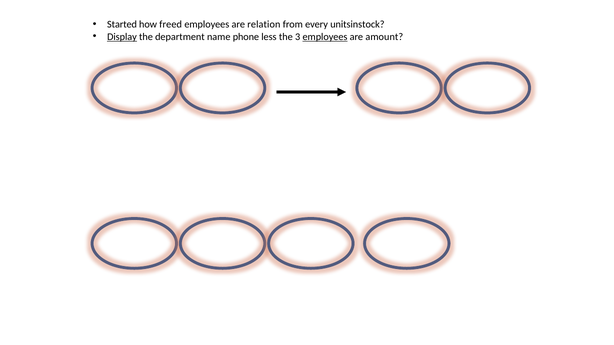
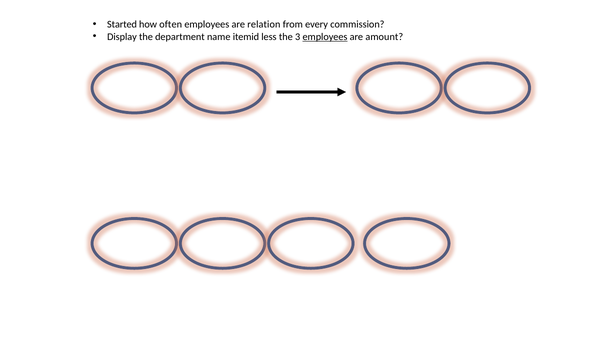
freed: freed -> often
unitsinstock: unitsinstock -> commission
Display underline: present -> none
phone: phone -> itemid
